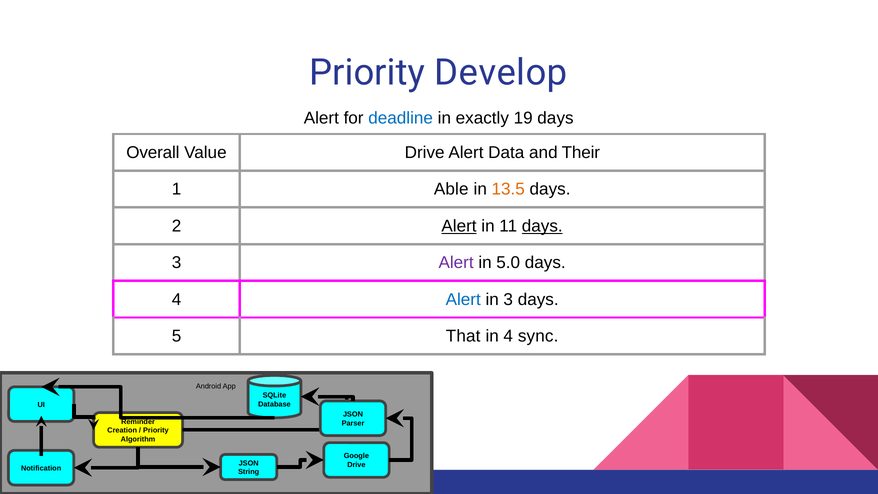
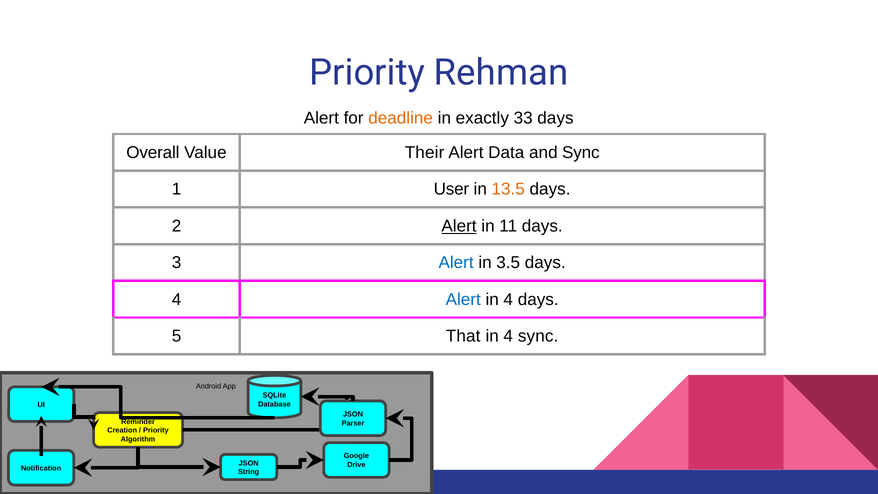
Develop: Develop -> Rehman
deadline colour: blue -> orange
19: 19 -> 33
Value Drive: Drive -> Their
and Their: Their -> Sync
Able: Able -> User
days at (542, 226) underline: present -> none
Alert at (456, 263) colour: purple -> blue
5.0: 5.0 -> 3.5
3 at (508, 299): 3 -> 4
